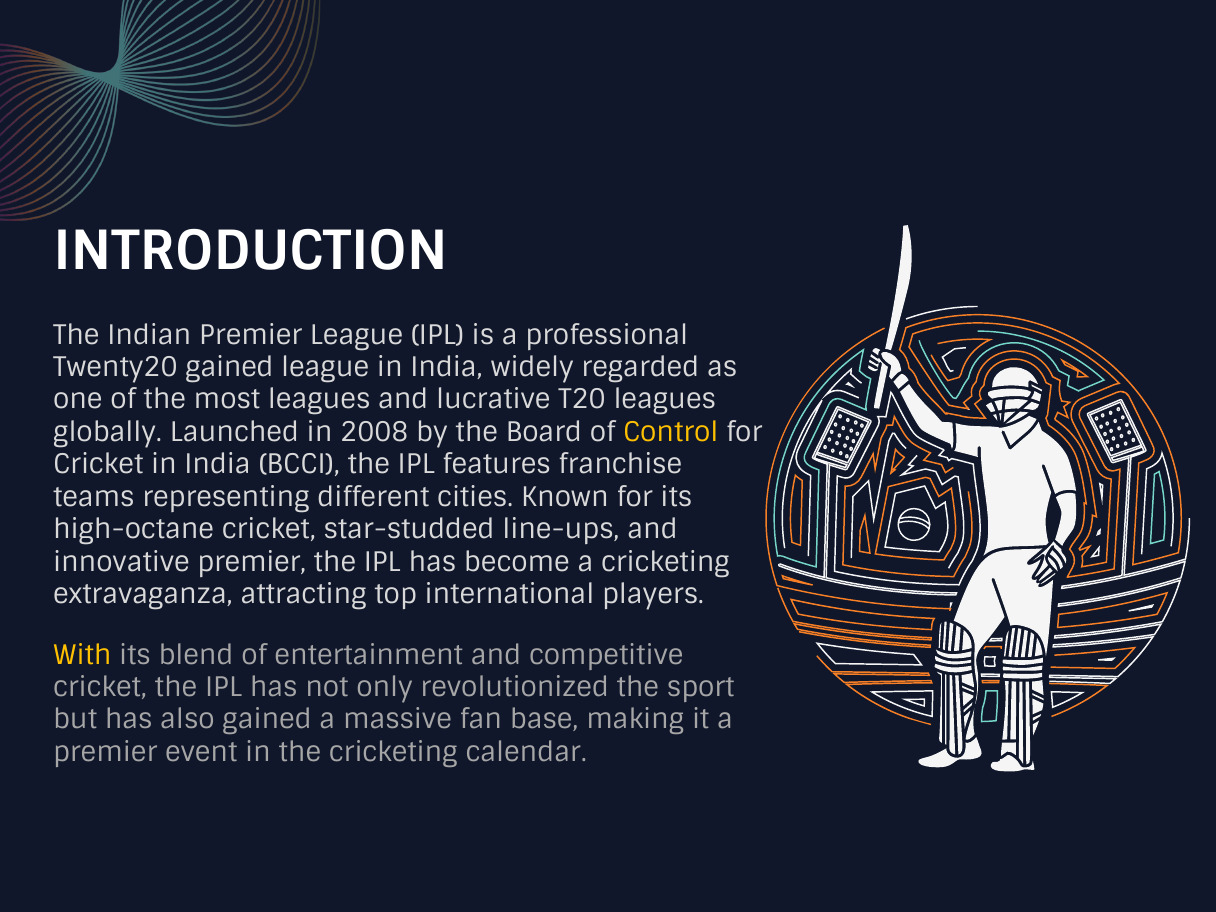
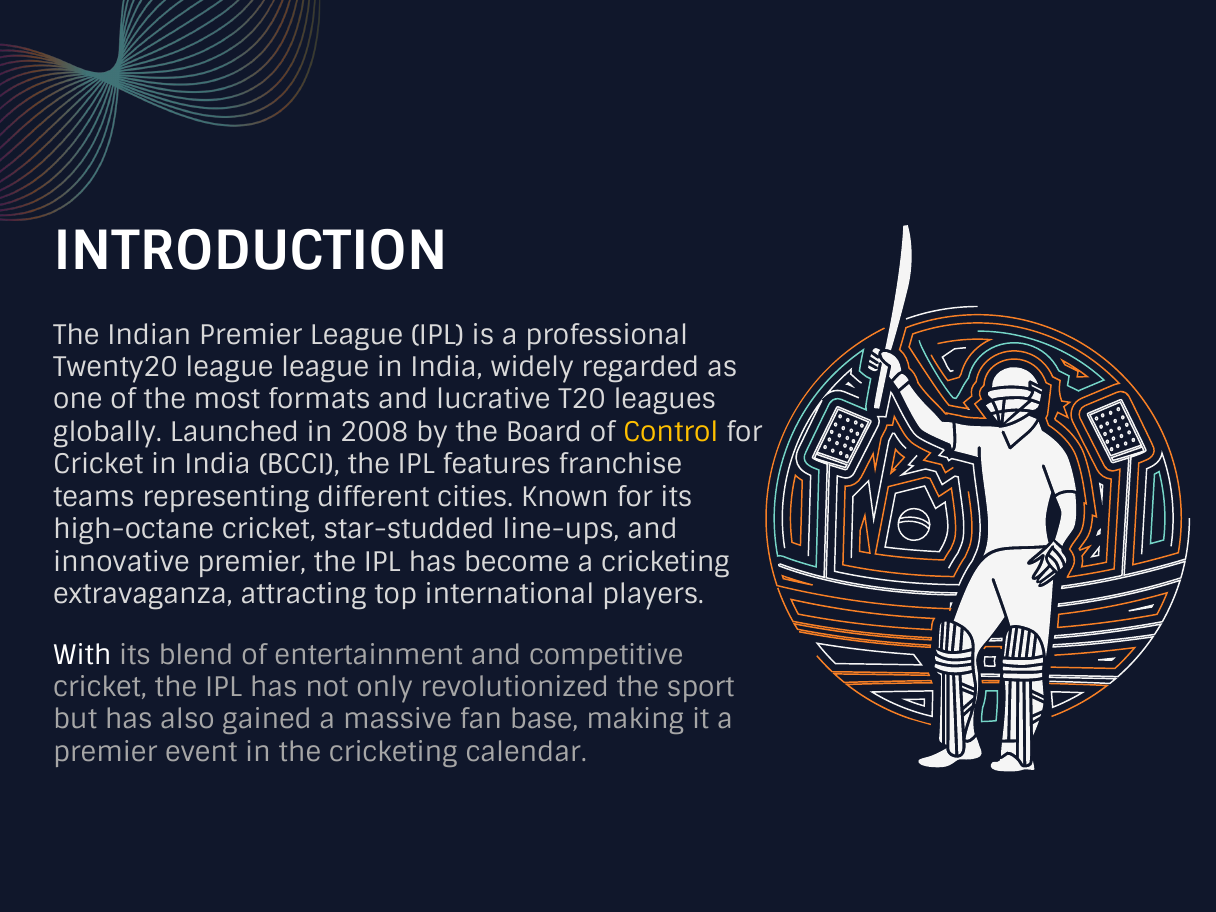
Twenty20 gained: gained -> league
most leagues: leagues -> formats
With colour: yellow -> white
